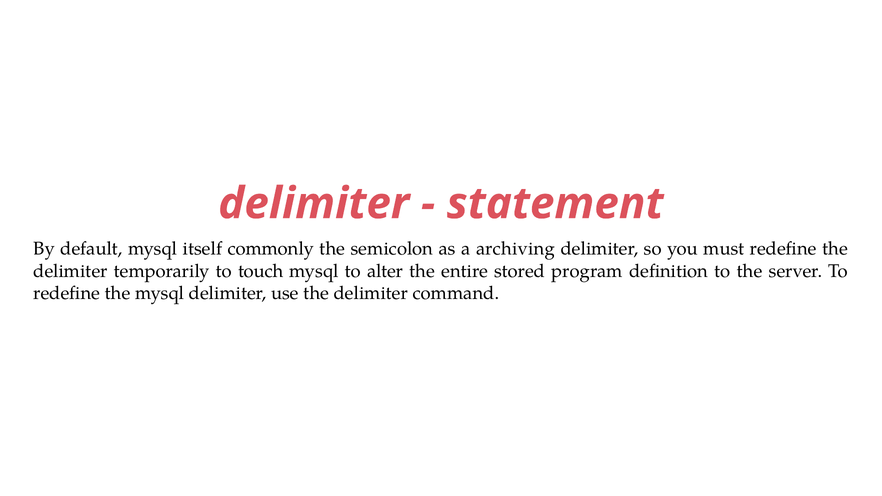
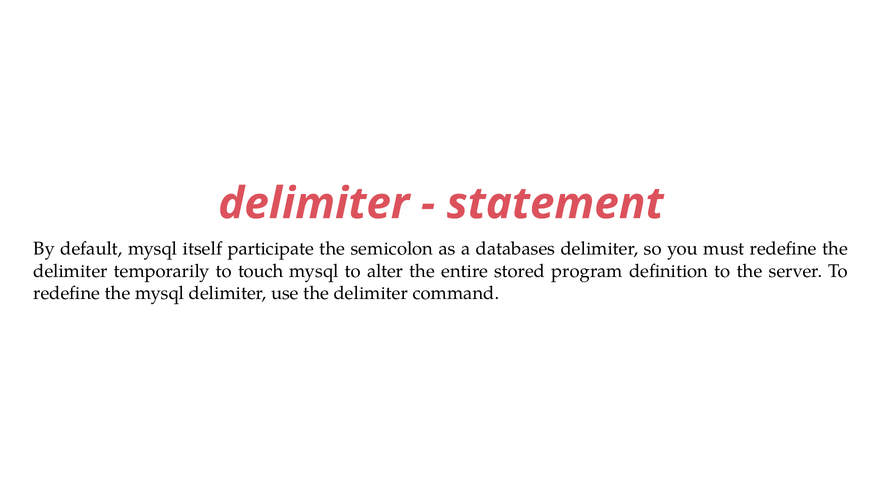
commonly: commonly -> participate
archiving: archiving -> databases
